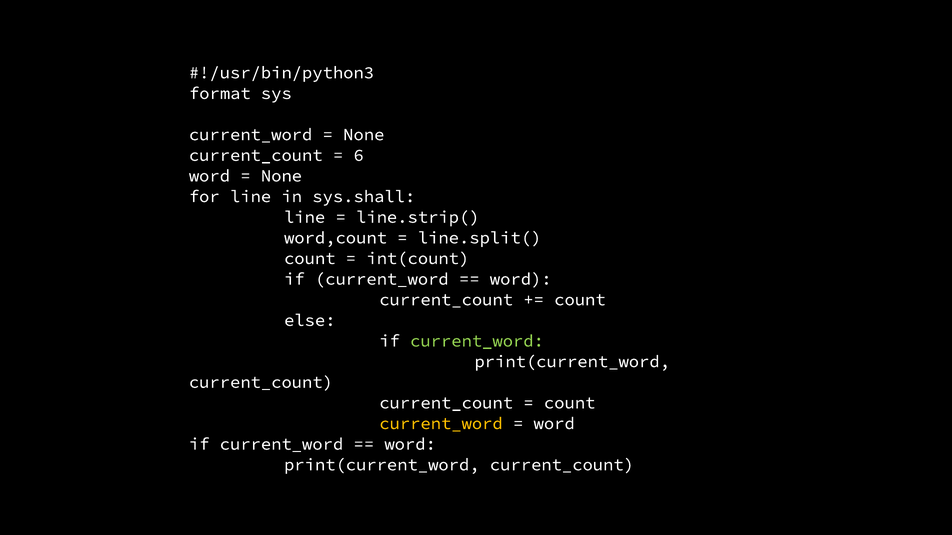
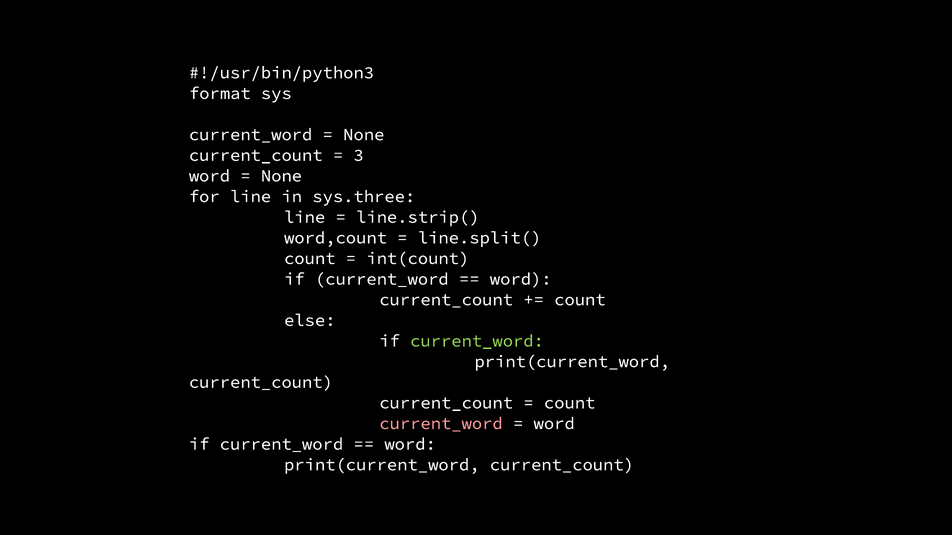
6: 6 -> 3
sys.shall: sys.shall -> sys.three
current_word at (441, 424) colour: yellow -> pink
